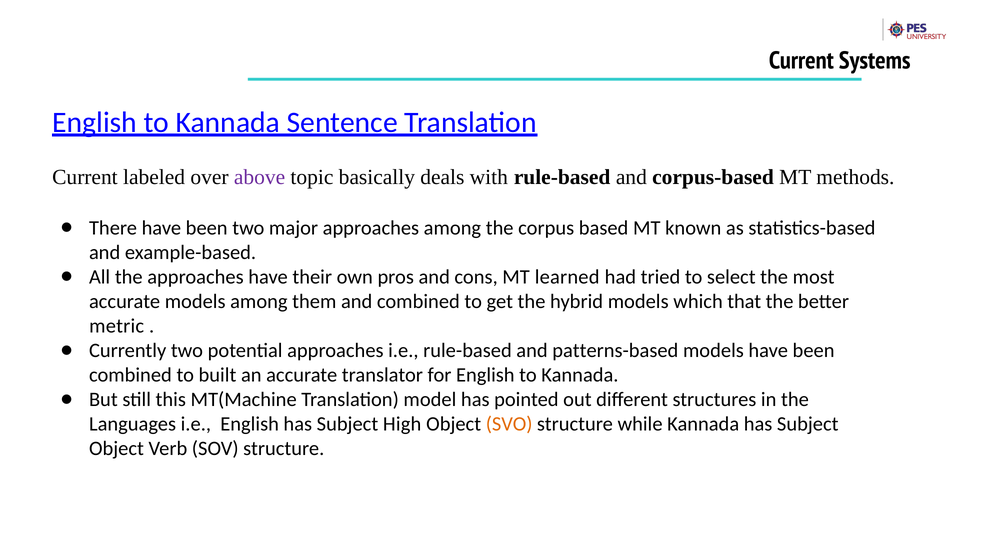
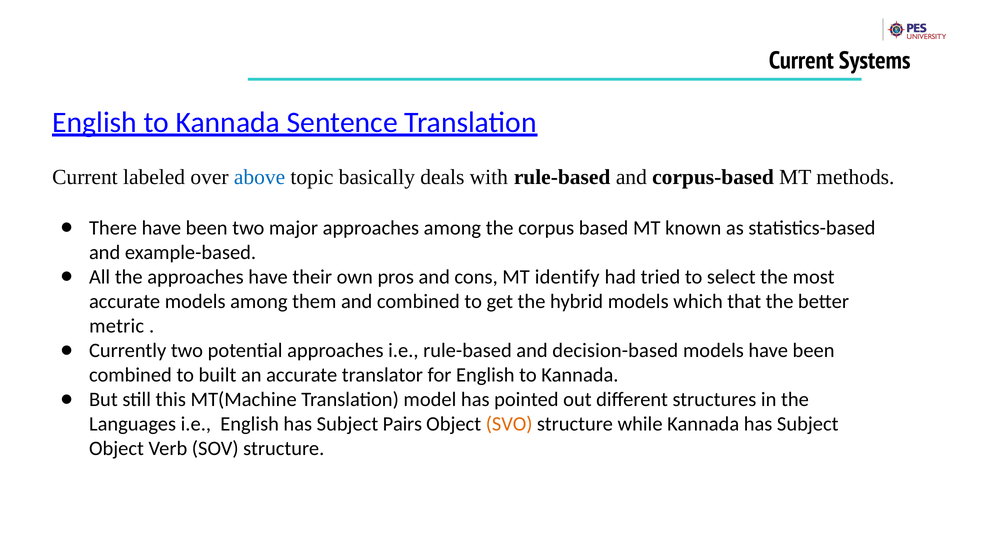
above colour: purple -> blue
learned: learned -> identify
patterns-based: patterns-based -> decision-based
High: High -> Pairs
